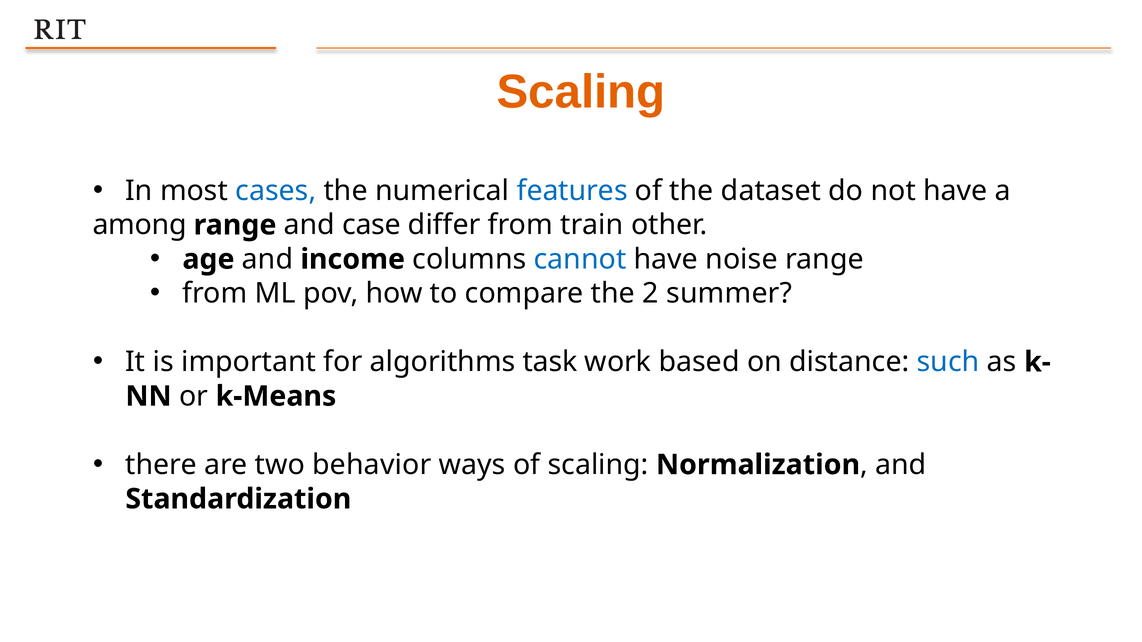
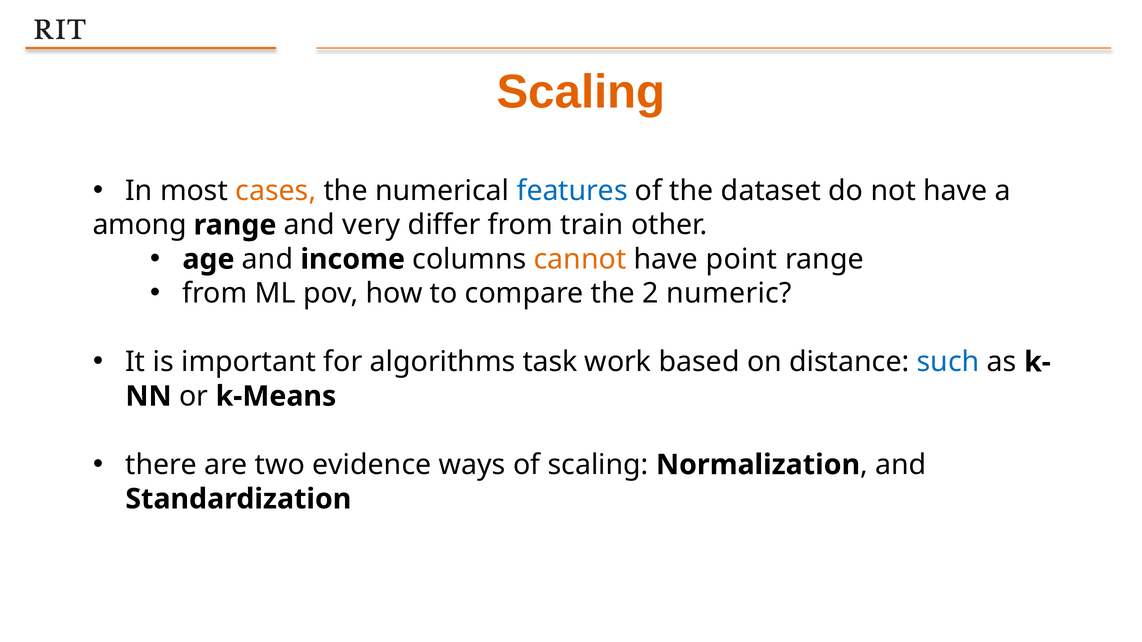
cases colour: blue -> orange
case: case -> very
cannot colour: blue -> orange
noise: noise -> point
summer: summer -> numeric
behavior: behavior -> evidence
